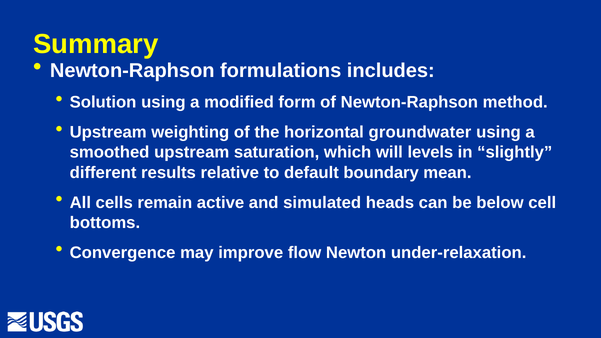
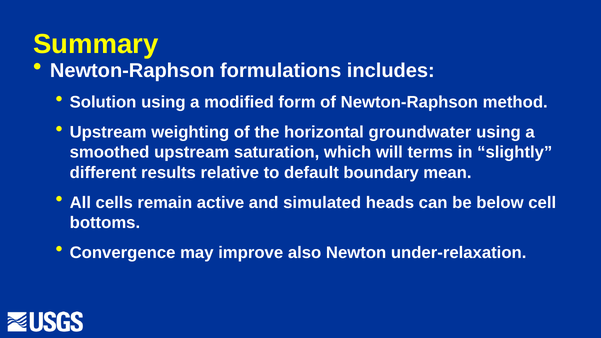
levels: levels -> terms
flow: flow -> also
